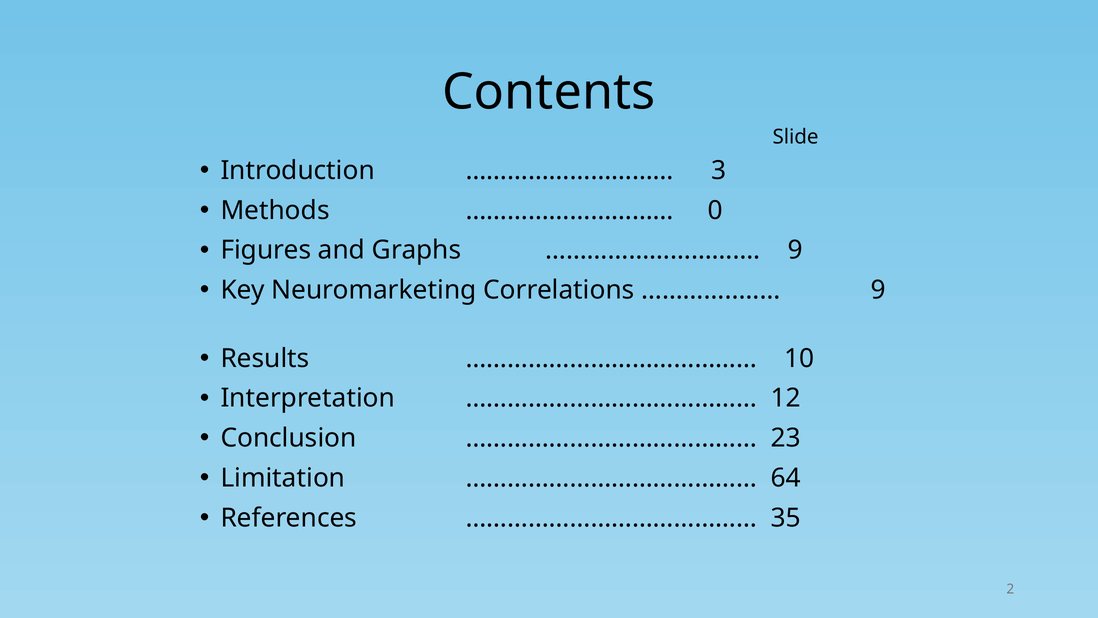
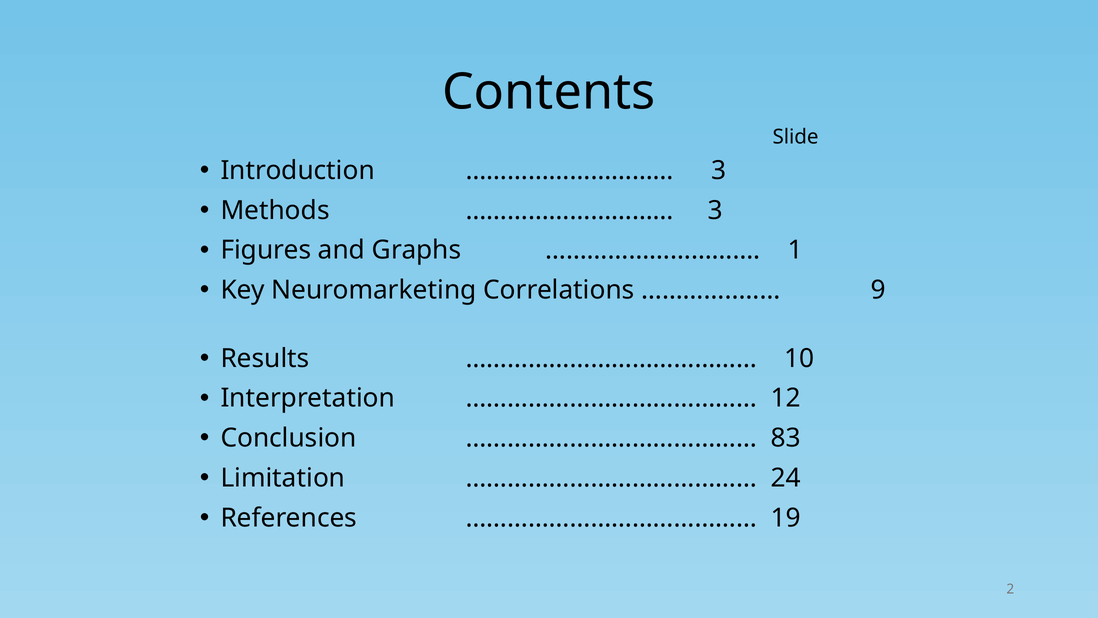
0 at (715, 210): 0 -> 3
9 at (795, 250): 9 -> 1
23: 23 -> 83
64: 64 -> 24
35: 35 -> 19
